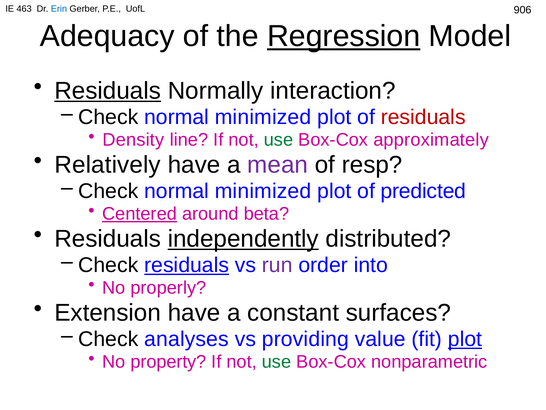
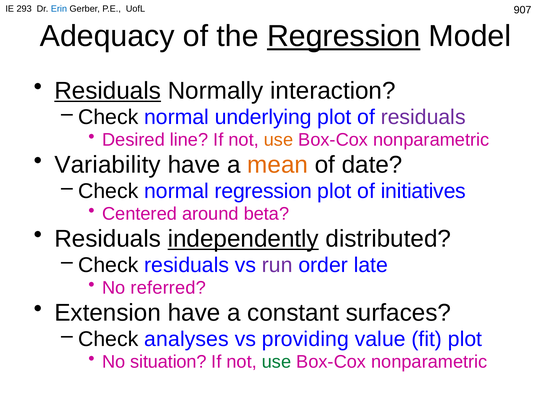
463: 463 -> 293
906: 906 -> 907
minimized at (263, 117): minimized -> underlying
residuals at (423, 117) colour: red -> purple
Density: Density -> Desired
use at (279, 140) colour: green -> orange
approximately at (431, 140): approximately -> nonparametric
Relatively: Relatively -> Variability
mean colour: purple -> orange
resp: resp -> date
minimized at (263, 191): minimized -> regression
predicted: predicted -> initiatives
Centered underline: present -> none
residuals at (187, 265) underline: present -> none
into: into -> late
properly: properly -> referred
plot at (465, 339) underline: present -> none
property: property -> situation
